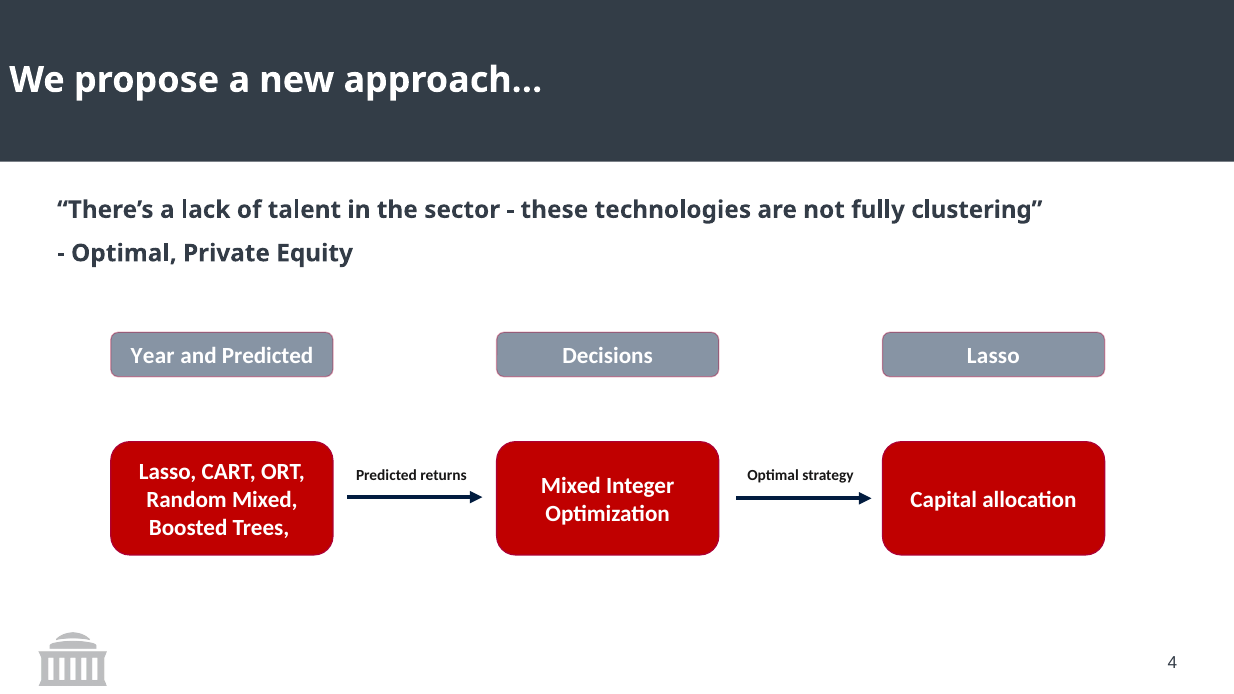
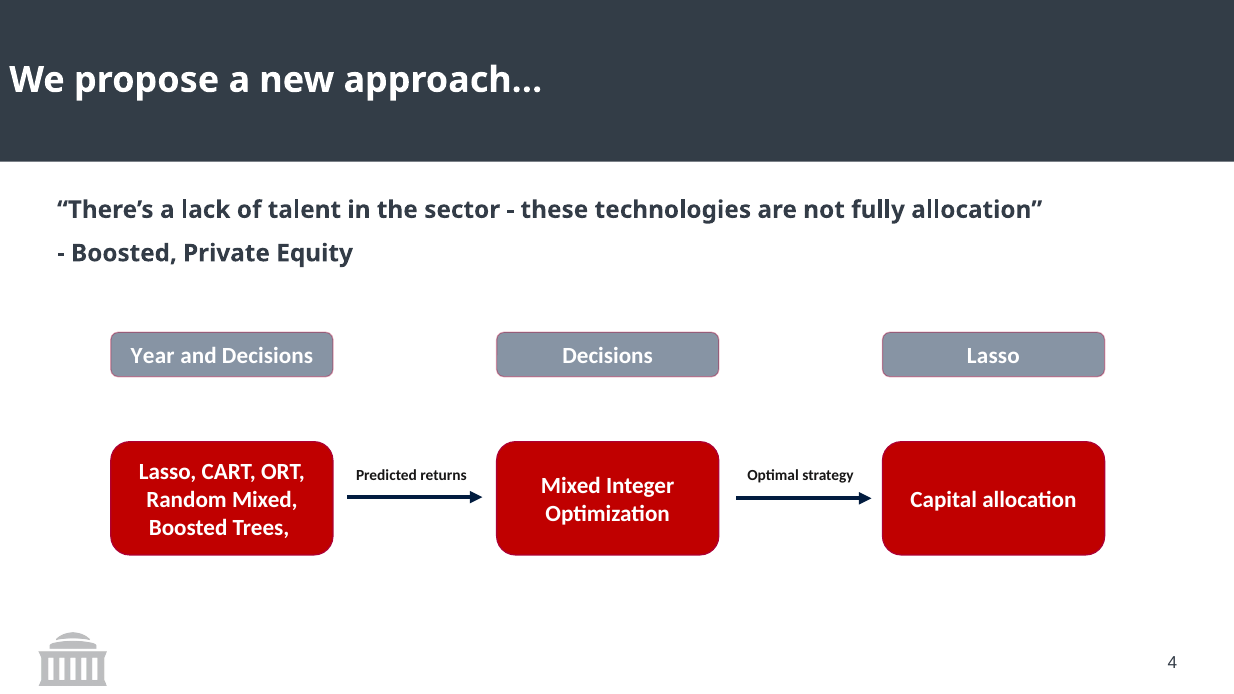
fully clustering: clustering -> allocation
Optimal at (124, 253): Optimal -> Boosted
and Predicted: Predicted -> Decisions
